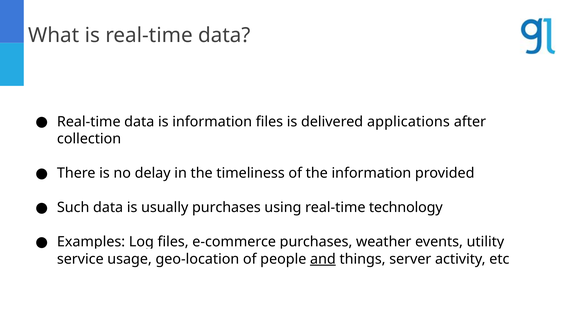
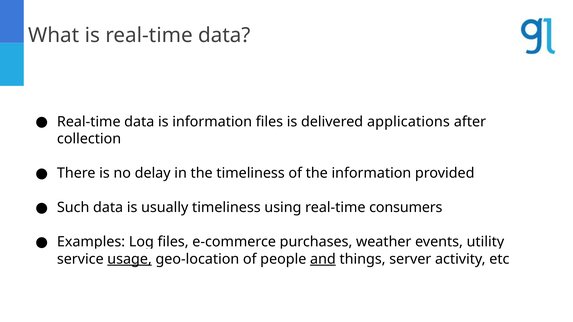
usually purchases: purchases -> timeliness
technology: technology -> consumers
usage underline: none -> present
